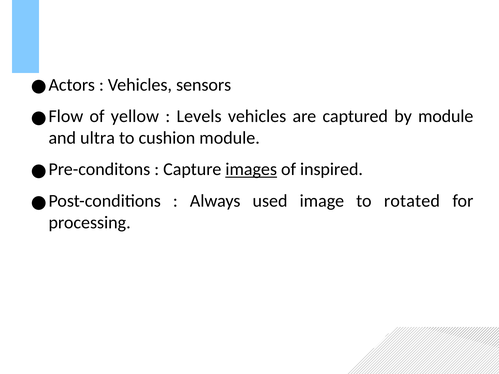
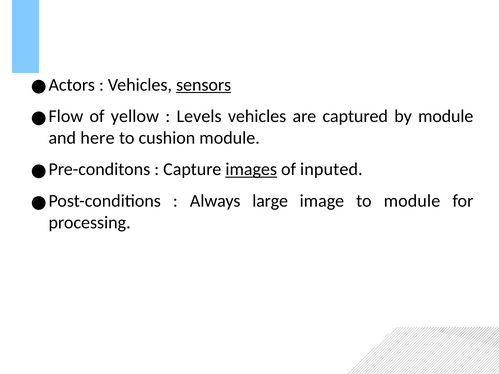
sensors underline: none -> present
ultra: ultra -> here
inspired: inspired -> inputed
used: used -> large
to rotated: rotated -> module
